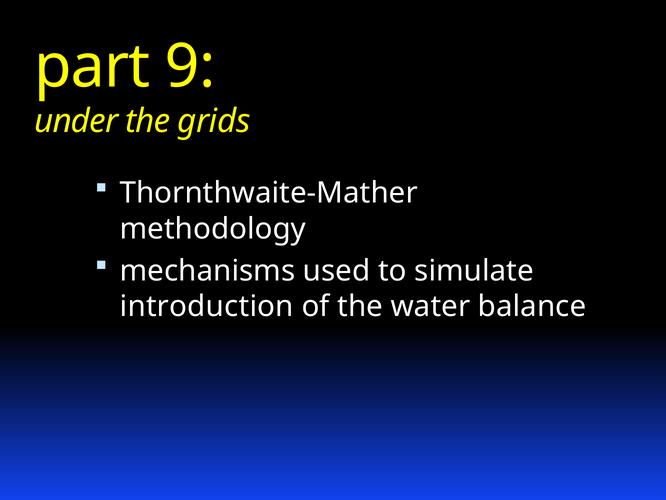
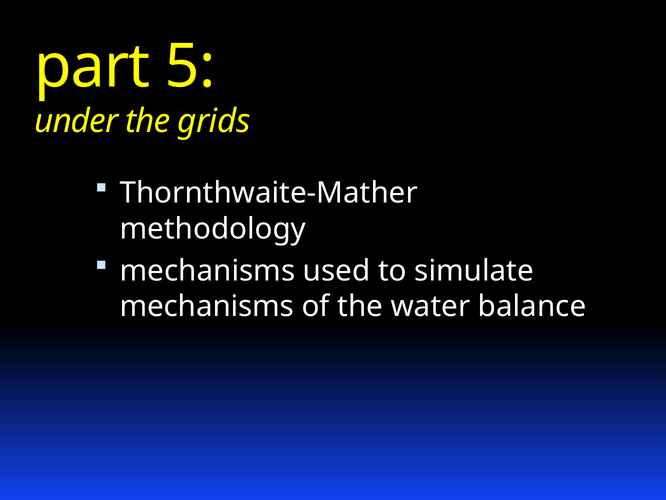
9: 9 -> 5
introduction at (207, 306): introduction -> mechanisms
